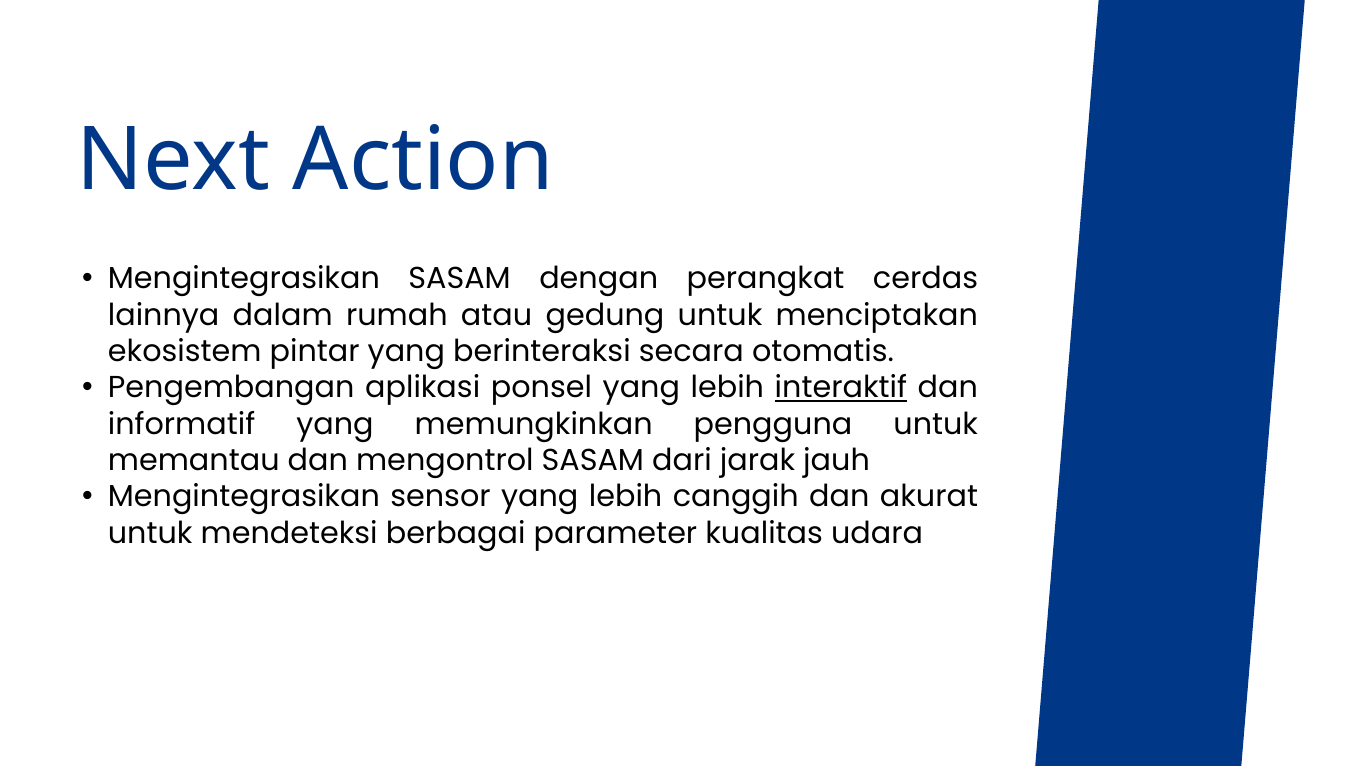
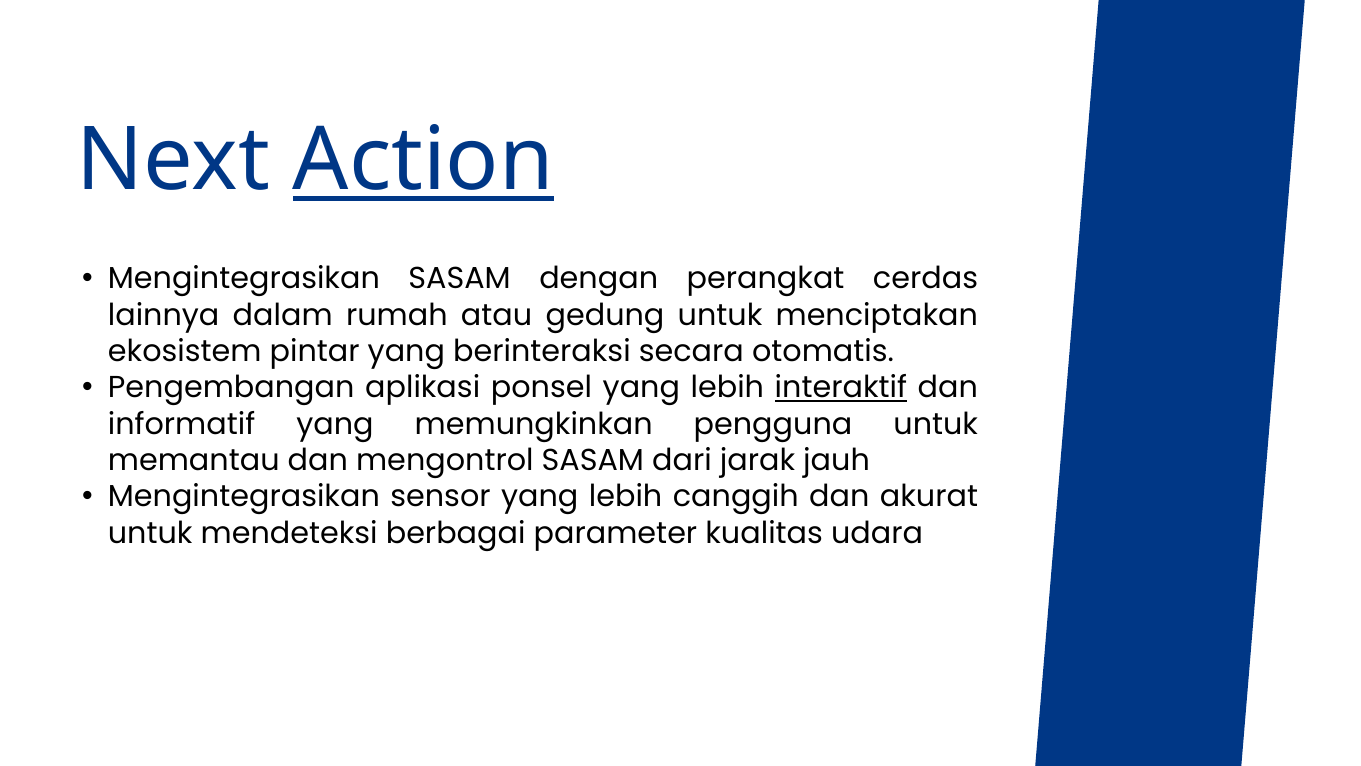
Action underline: none -> present
